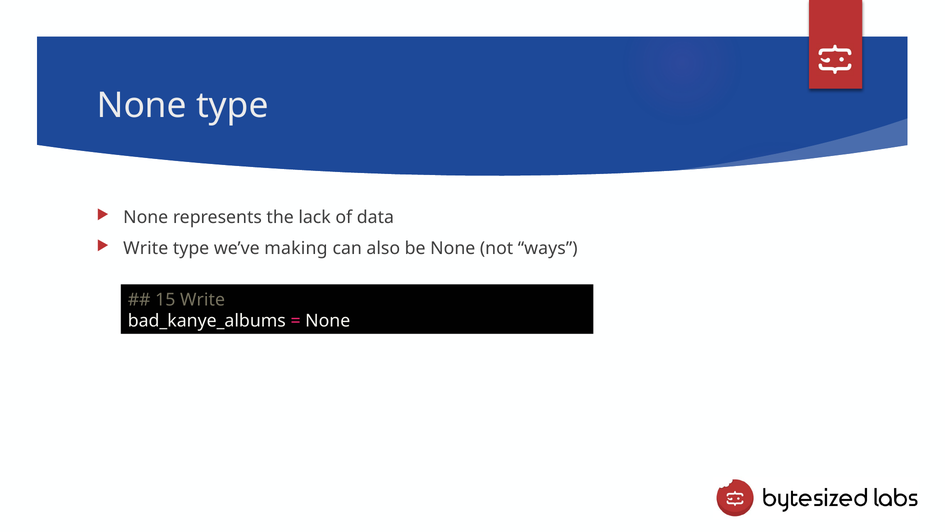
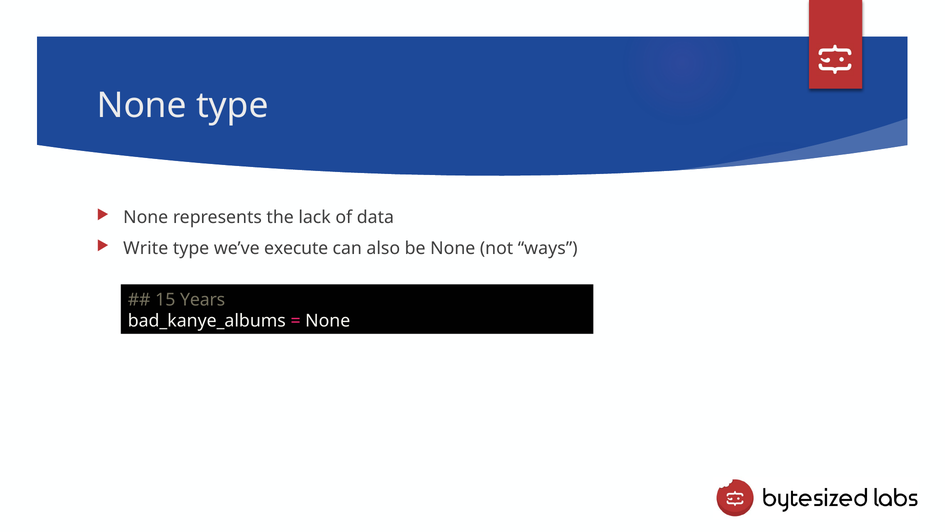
making: making -> execute
15 Write: Write -> Years
